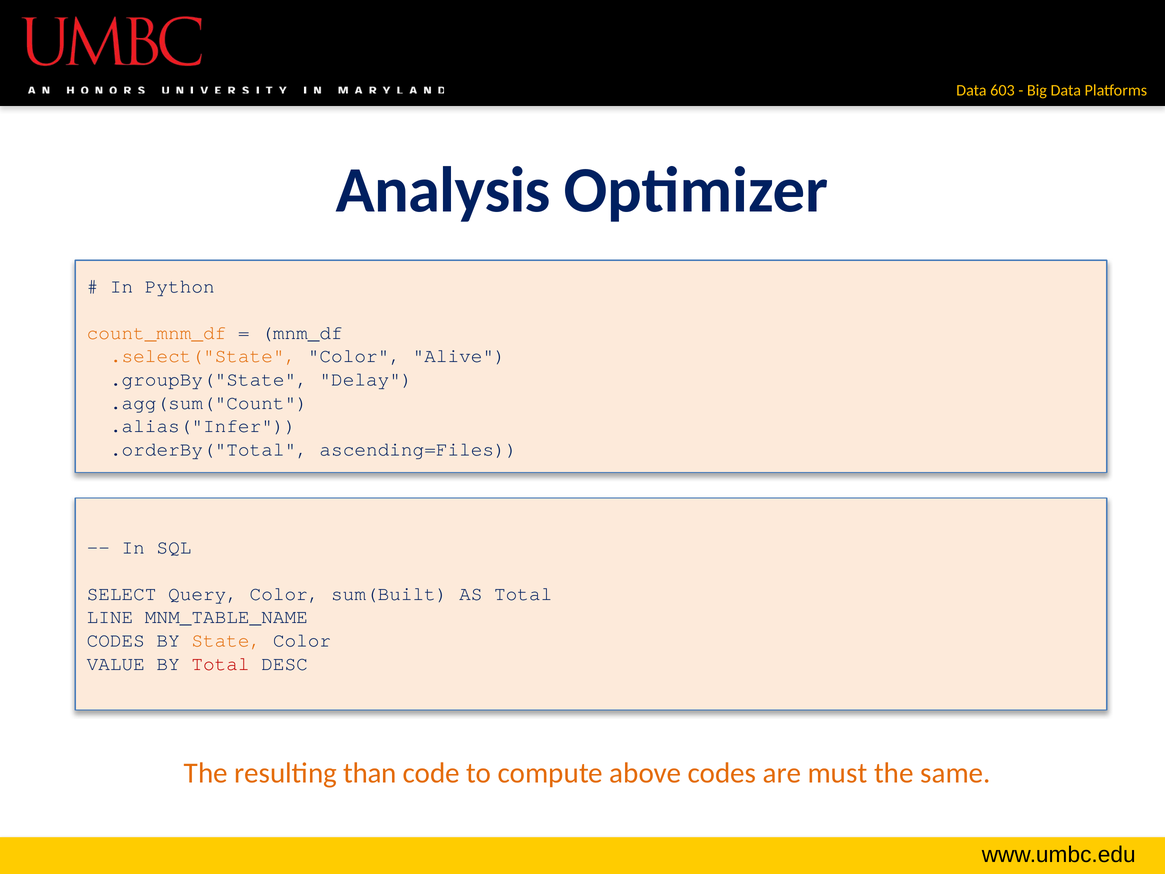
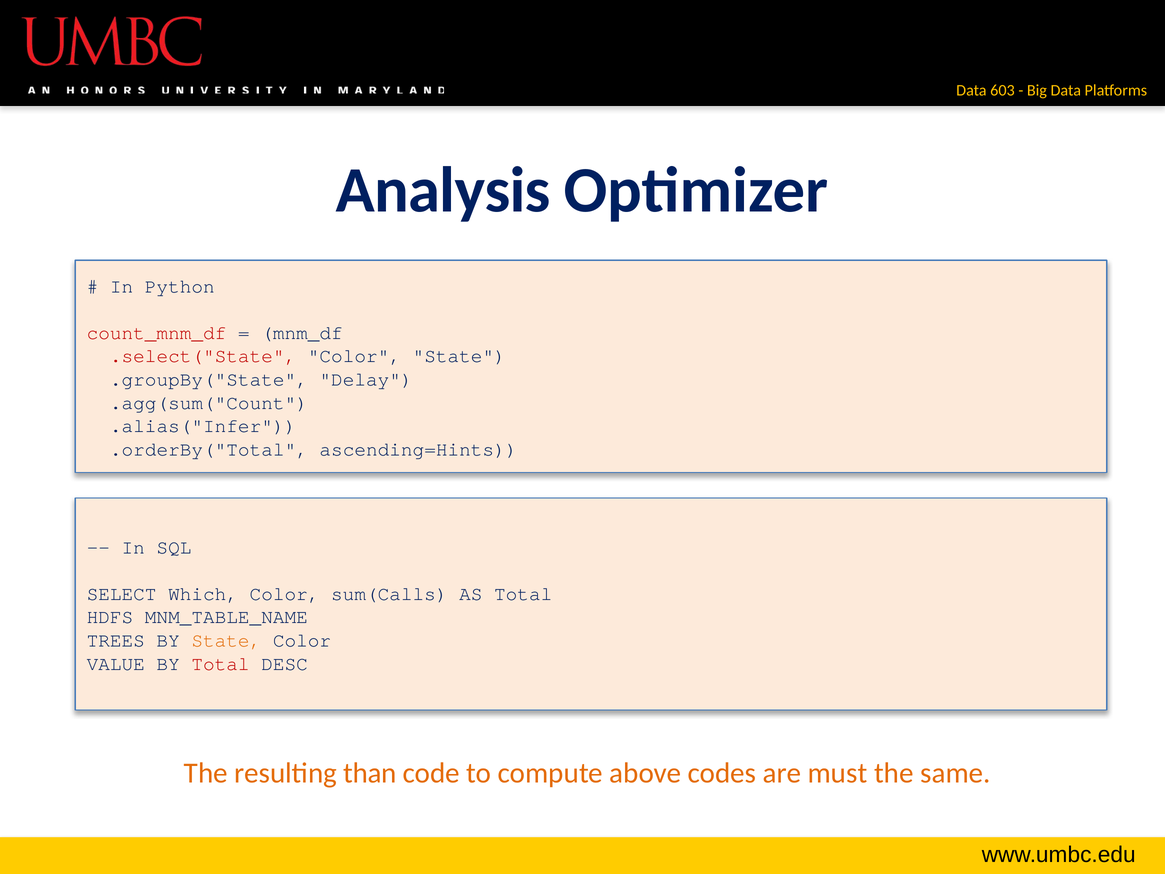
count_mnm_df colour: orange -> red
.select("State colour: orange -> red
Color Alive: Alive -> State
ascending=Files: ascending=Files -> ascending=Hints
Query: Query -> Which
sum(Built: sum(Built -> sum(Calls
LINE: LINE -> HDFS
CODES at (116, 640): CODES -> TREES
